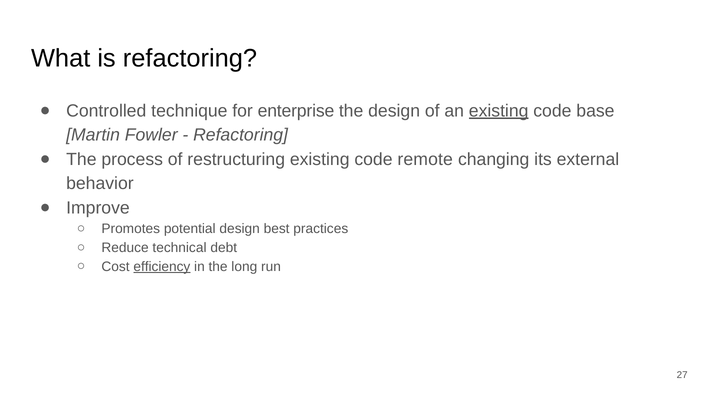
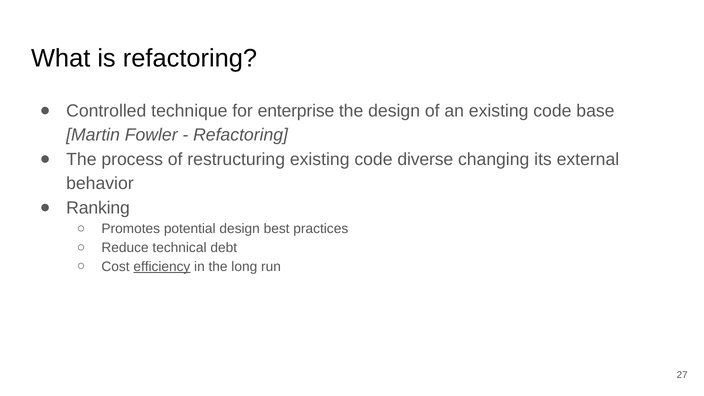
existing at (499, 111) underline: present -> none
remote: remote -> diverse
Improve: Improve -> Ranking
